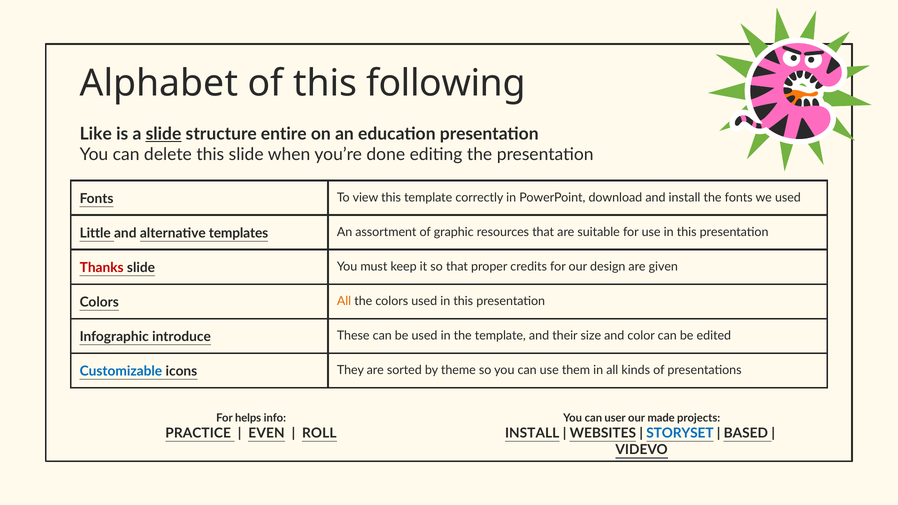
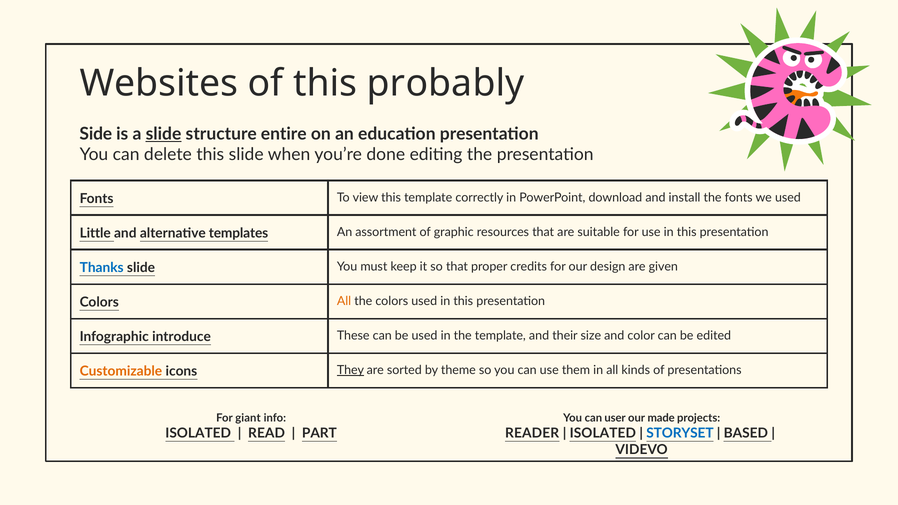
Alphabet: Alphabet -> Websites
following: following -> probably
Like: Like -> Side
Thanks colour: red -> blue
Customizable colour: blue -> orange
They underline: none -> present
helps: helps -> giant
PRACTICE at (198, 433): PRACTICE -> ISOLATED
EVEN: EVEN -> READ
ROLL: ROLL -> PART
INSTALL at (532, 433): INSTALL -> READER
WEBSITES at (603, 433): WEBSITES -> ISOLATED
